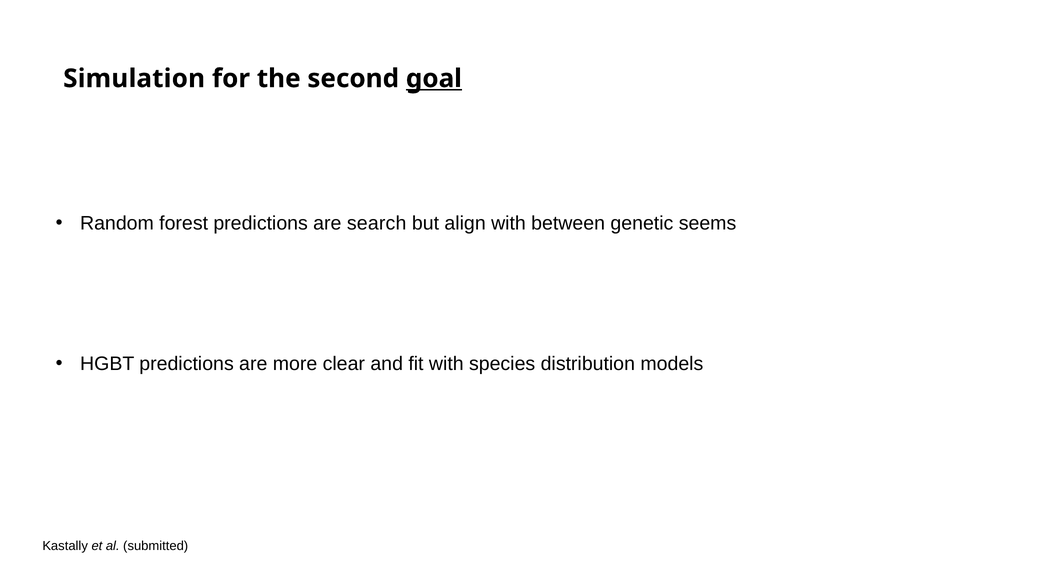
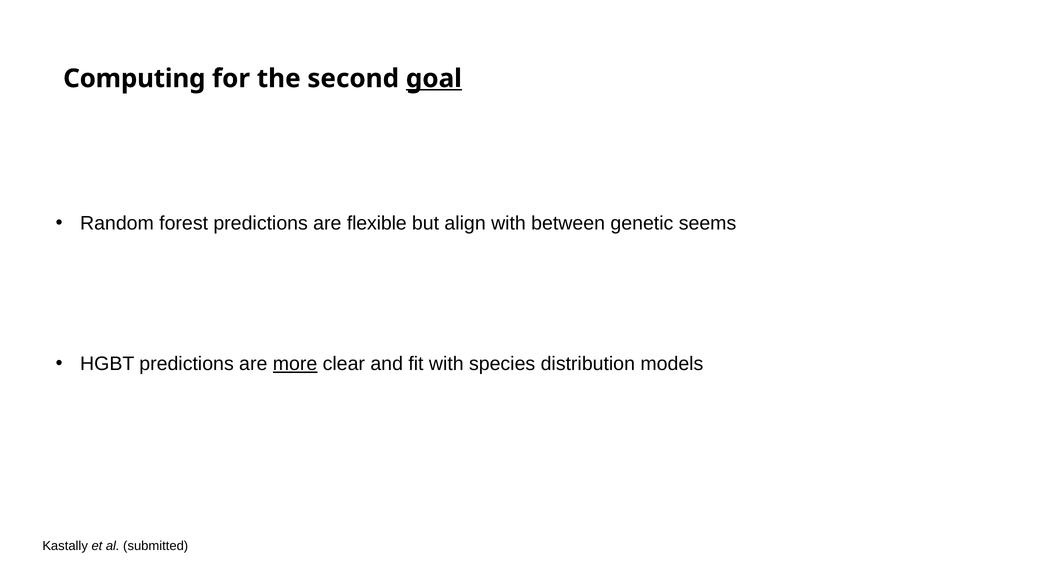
Simulation: Simulation -> Computing
search: search -> flexible
more underline: none -> present
